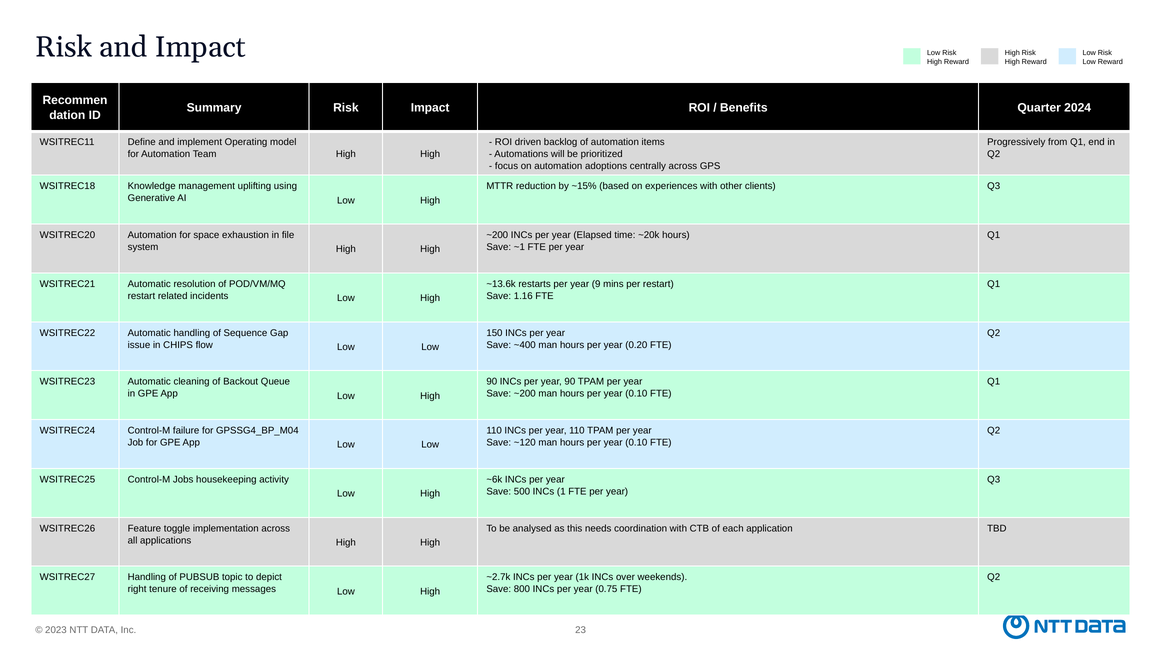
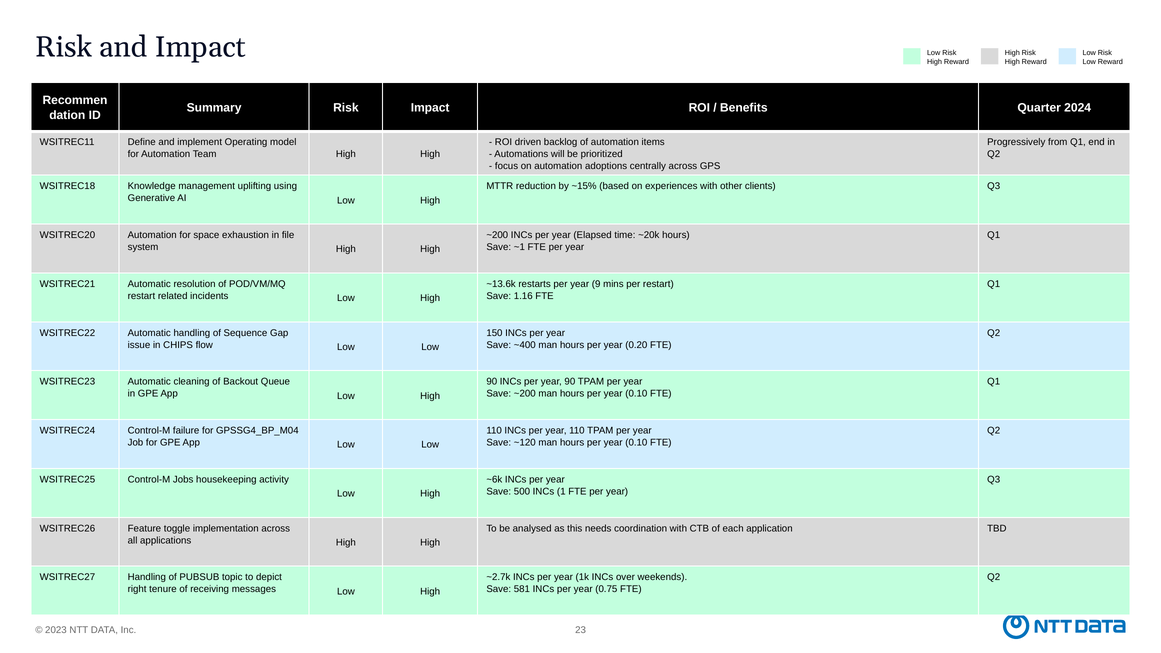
800: 800 -> 581
